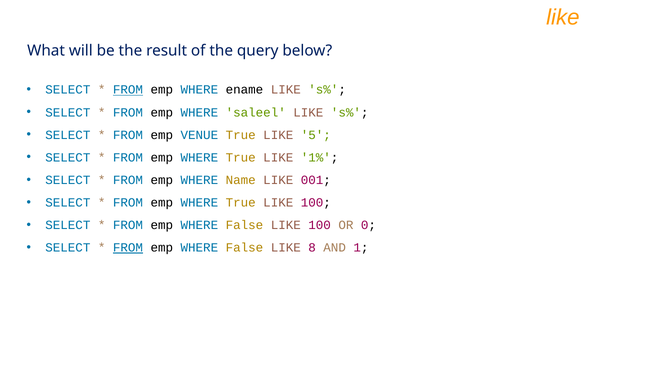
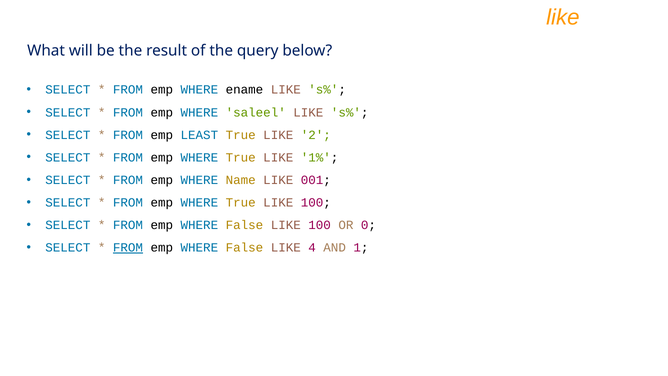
FROM at (128, 90) underline: present -> none
VENUE: VENUE -> LEAST
5: 5 -> 2
8: 8 -> 4
